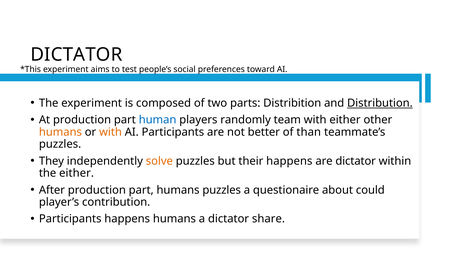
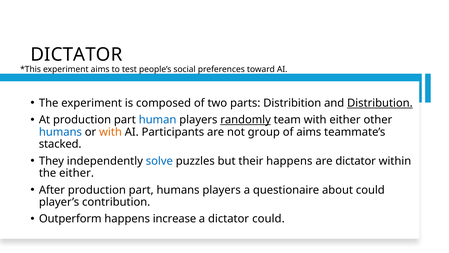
randomly underline: none -> present
humans at (60, 132) colour: orange -> blue
better: better -> group
of than: than -> aims
puzzles at (60, 144): puzzles -> stacked
solve colour: orange -> blue
humans puzzles: puzzles -> players
Participants at (70, 219): Participants -> Outperform
happens humans: humans -> increase
dictator share: share -> could
